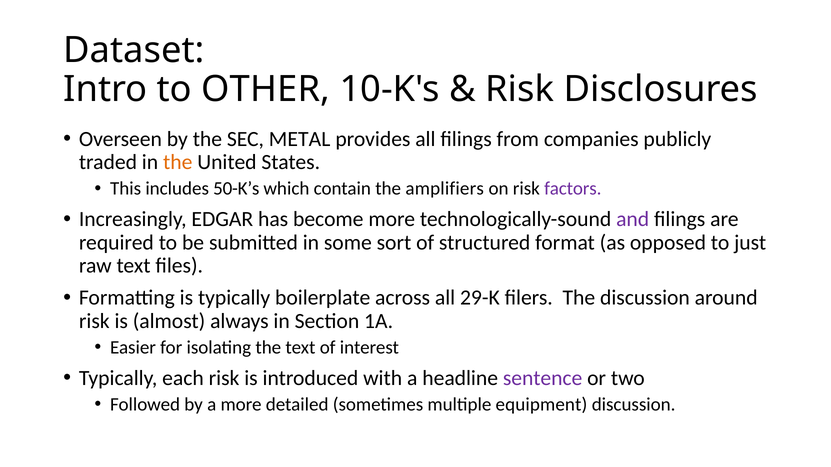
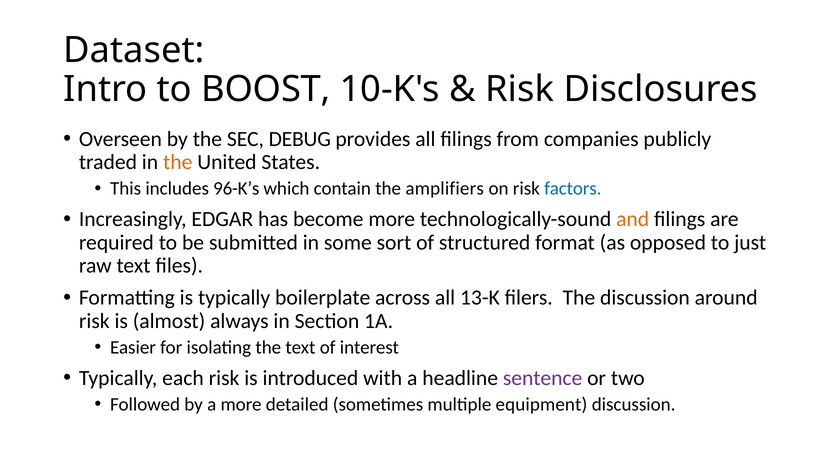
OTHER: OTHER -> BOOST
METAL: METAL -> DEBUG
50-K’s: 50-K’s -> 96-K’s
factors colour: purple -> blue
and colour: purple -> orange
29-K: 29-K -> 13-K
